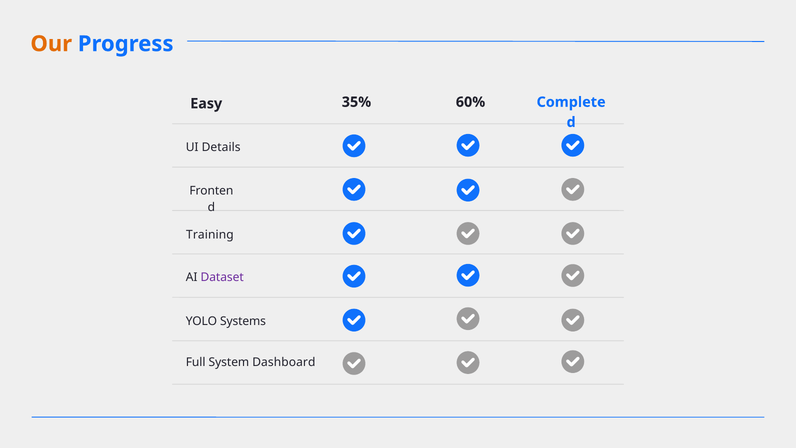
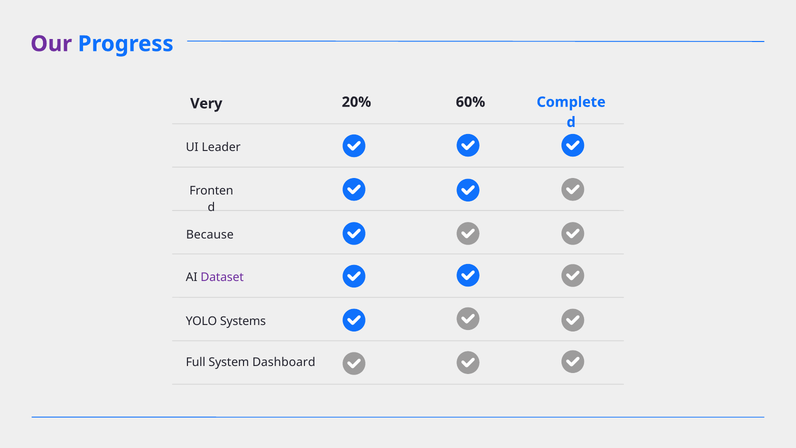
Our colour: orange -> purple
35%: 35% -> 20%
Easy: Easy -> Very
Details: Details -> Leader
Training: Training -> Because
